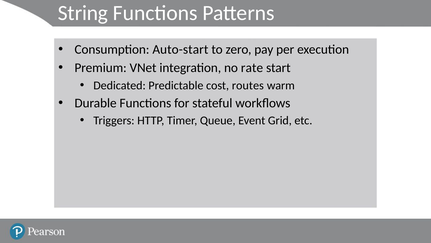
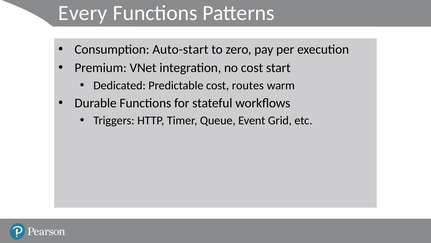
String: String -> Every
no rate: rate -> cost
